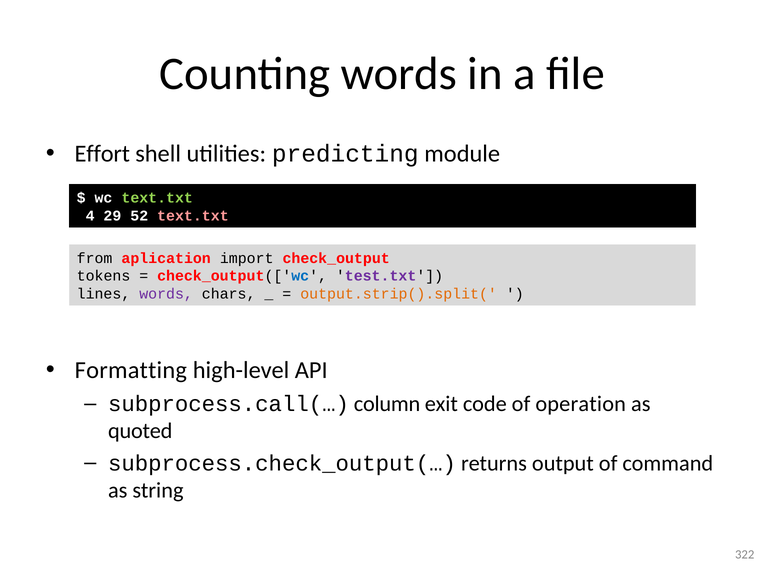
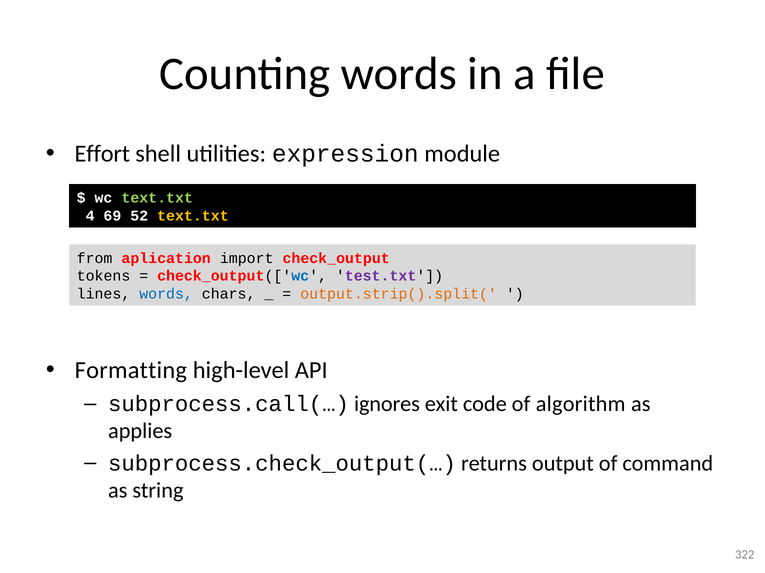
predicting: predicting -> expression
29: 29 -> 69
text.txt at (193, 216) colour: pink -> yellow
words at (166, 294) colour: purple -> blue
column: column -> ignores
operation: operation -> algorithm
quoted: quoted -> applies
